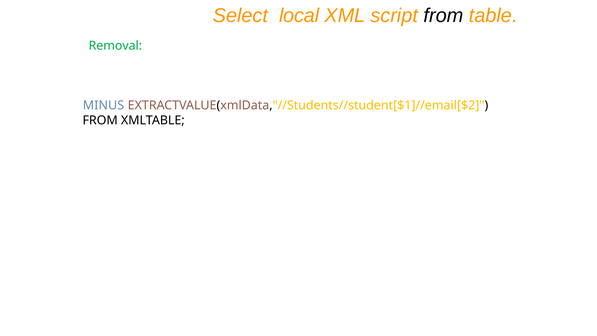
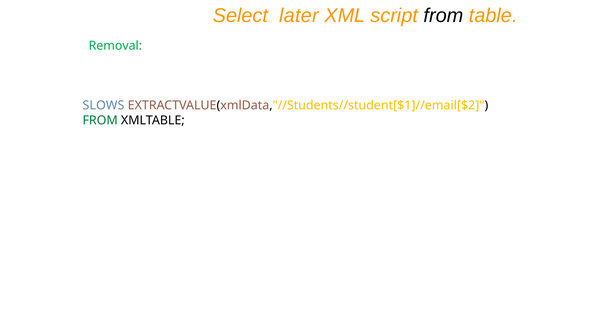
local: local -> later
MINUS: MINUS -> SLOWS
FROM at (100, 120) colour: black -> green
